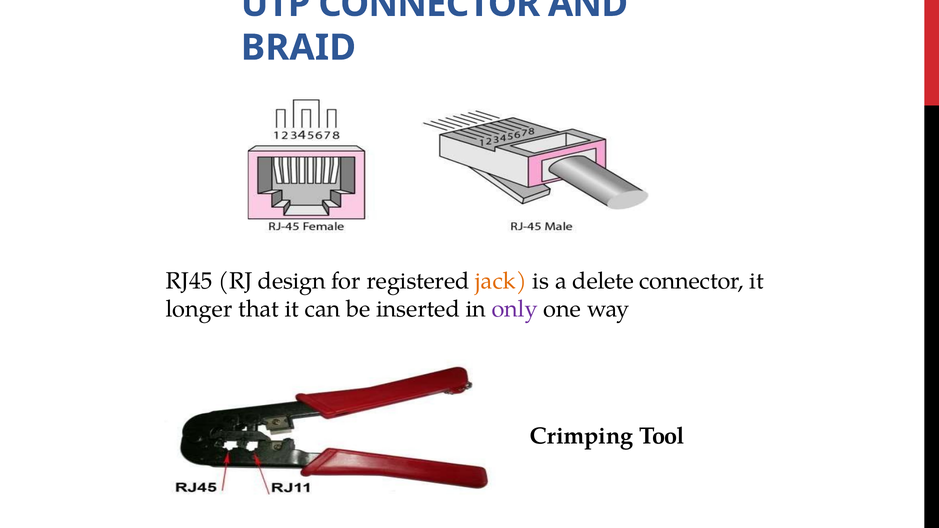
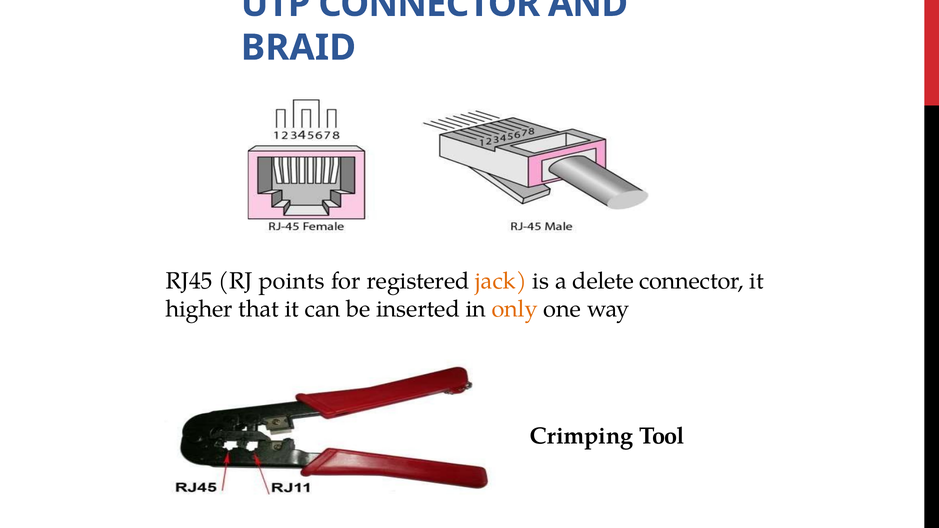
design: design -> points
longer: longer -> higher
only colour: purple -> orange
